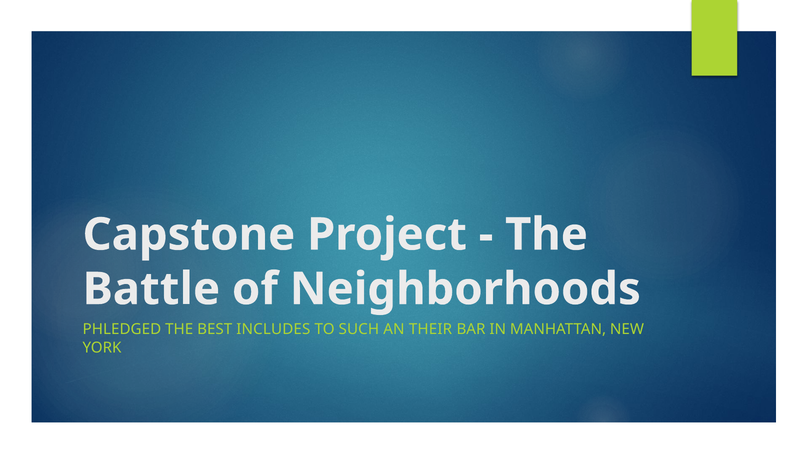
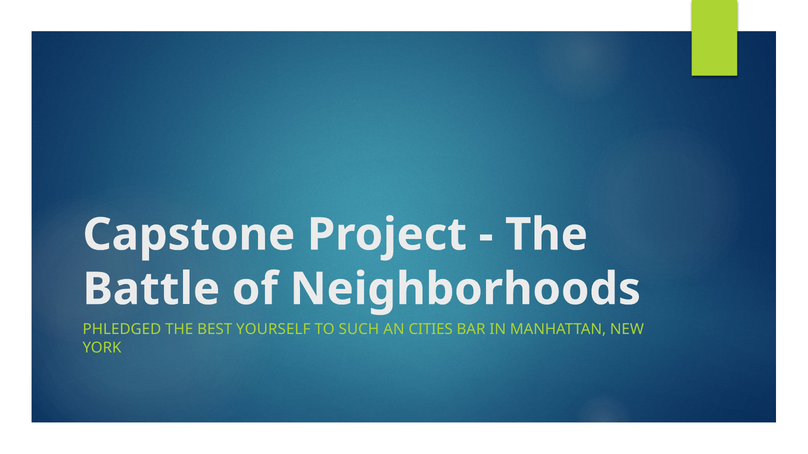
INCLUDES: INCLUDES -> YOURSELF
THEIR: THEIR -> CITIES
